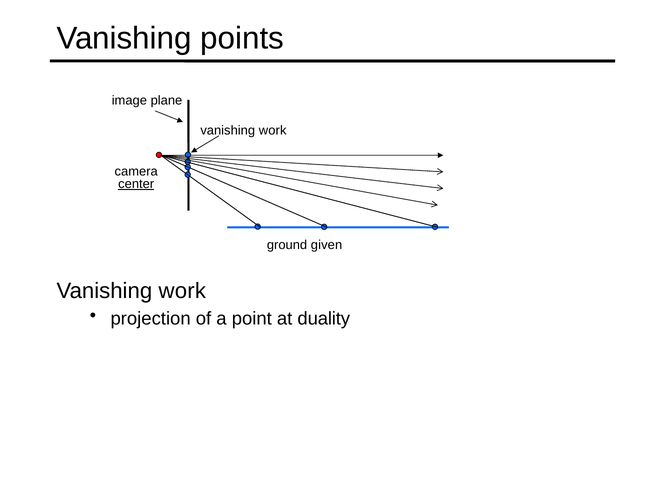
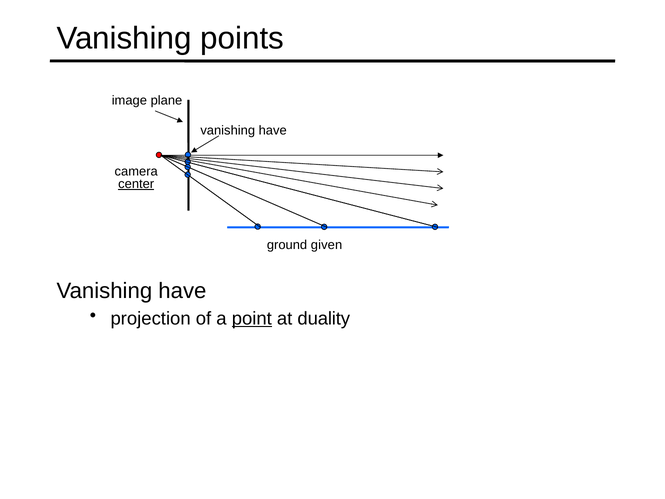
work at (273, 130): work -> have
work at (182, 291): work -> have
point underline: none -> present
